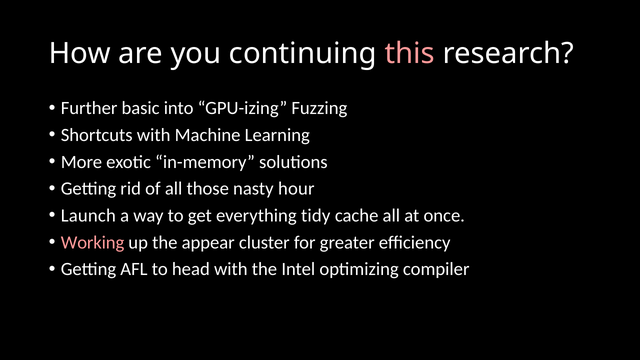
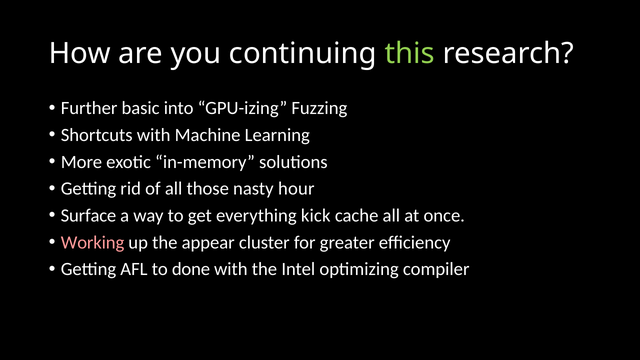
this colour: pink -> light green
Launch: Launch -> Surface
tidy: tidy -> kick
head: head -> done
